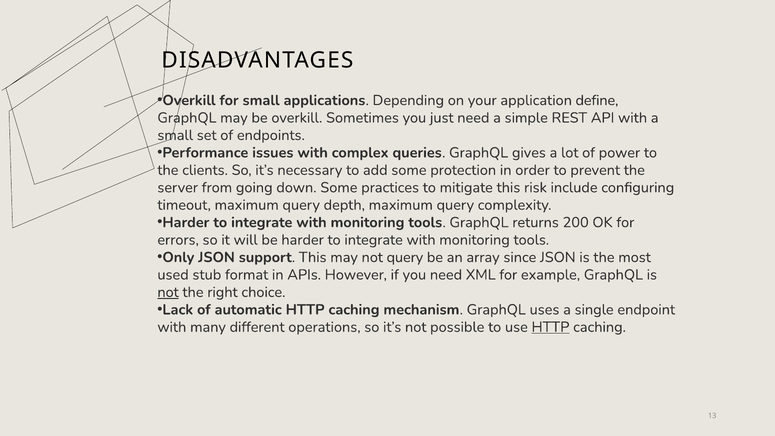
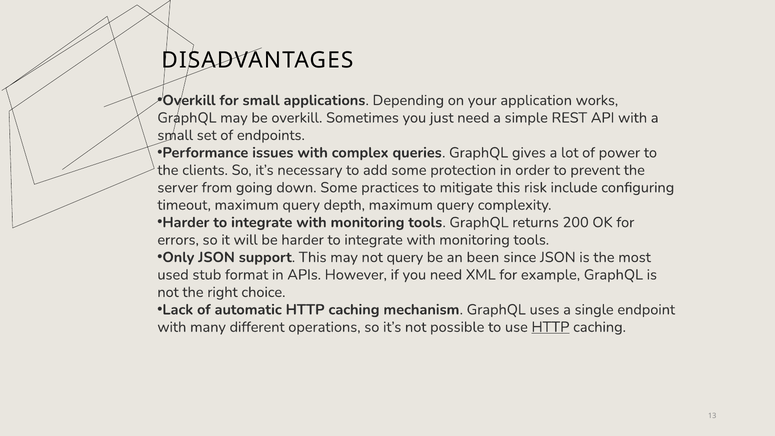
define: define -> works
array: array -> been
not at (168, 292) underline: present -> none
